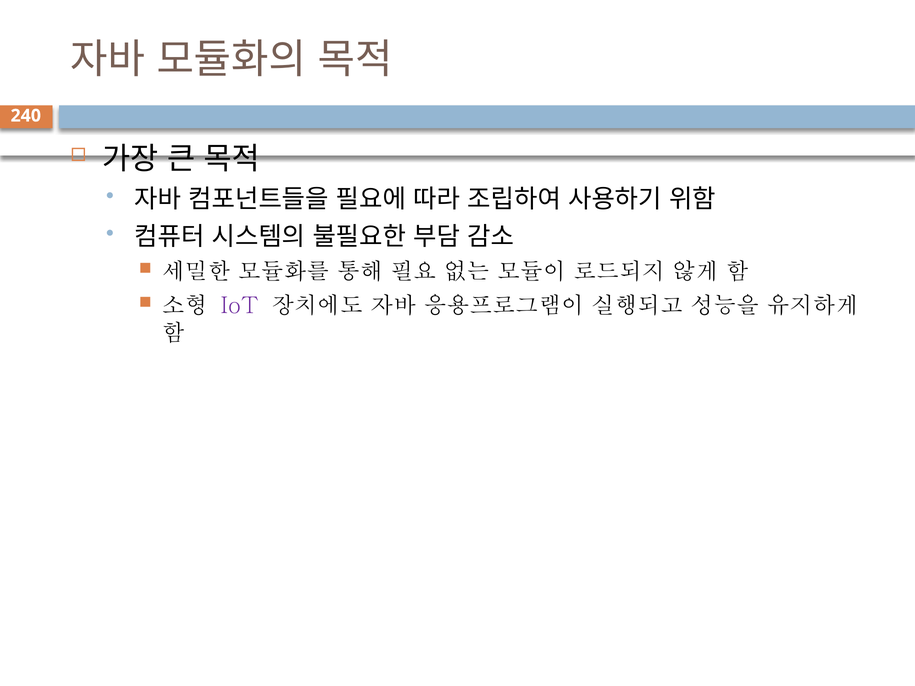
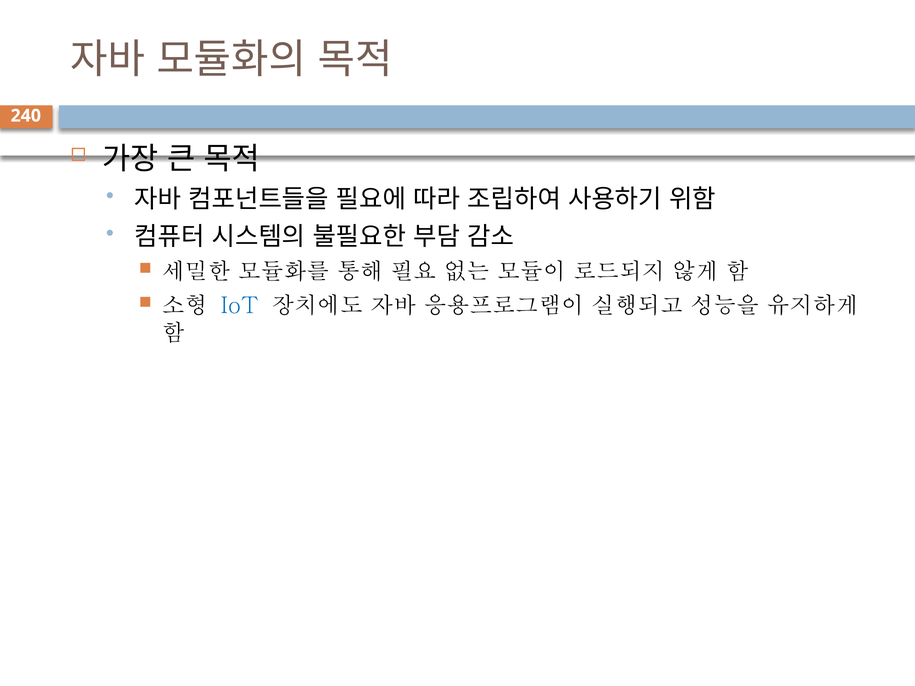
IoT colour: purple -> blue
